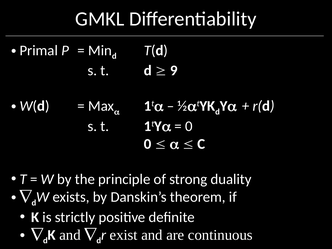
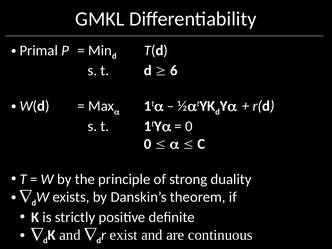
9: 9 -> 6
